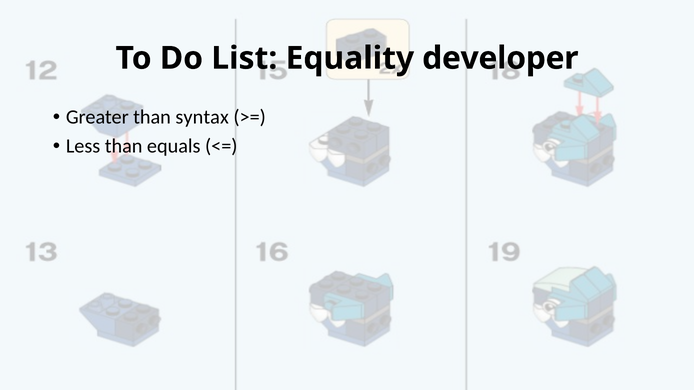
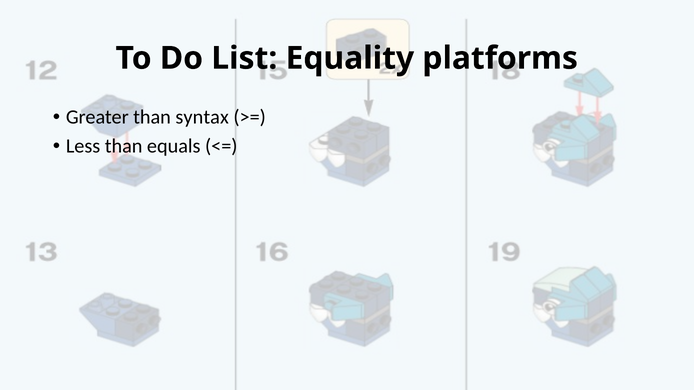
developer: developer -> platforms
